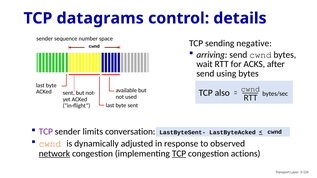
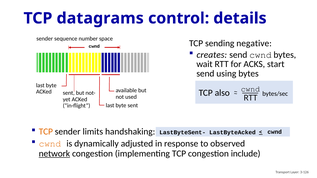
arriving: arriving -> creates
after: after -> start
TCP at (46, 132) colour: purple -> orange
conversation: conversation -> handshaking
TCP at (179, 154) underline: present -> none
actions: actions -> include
